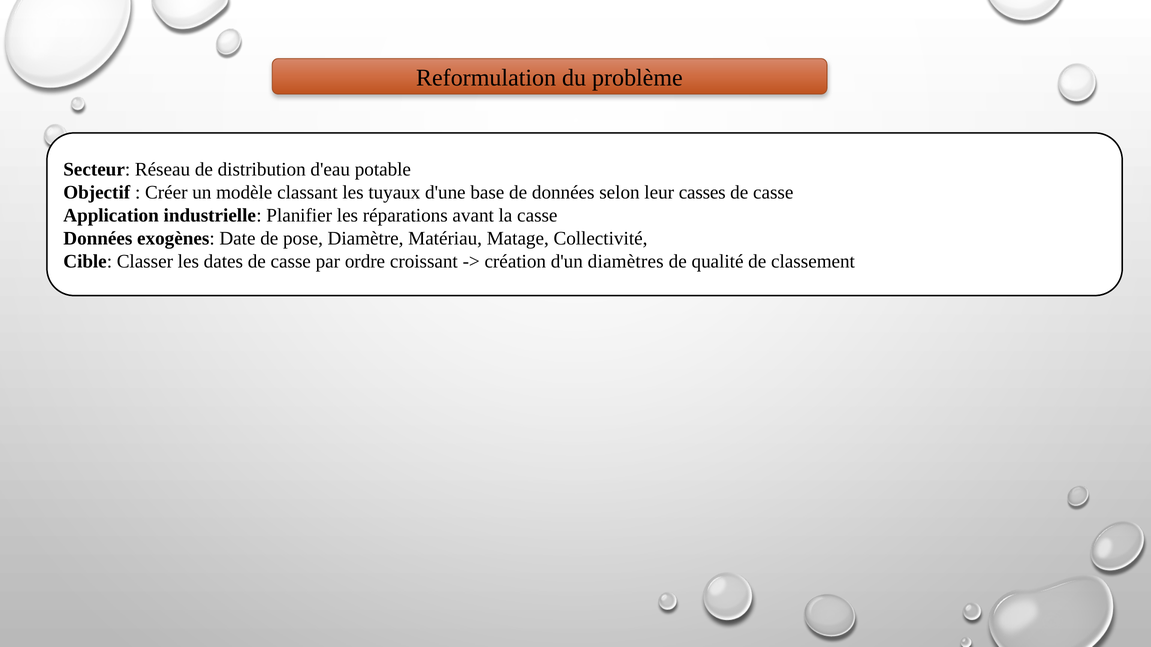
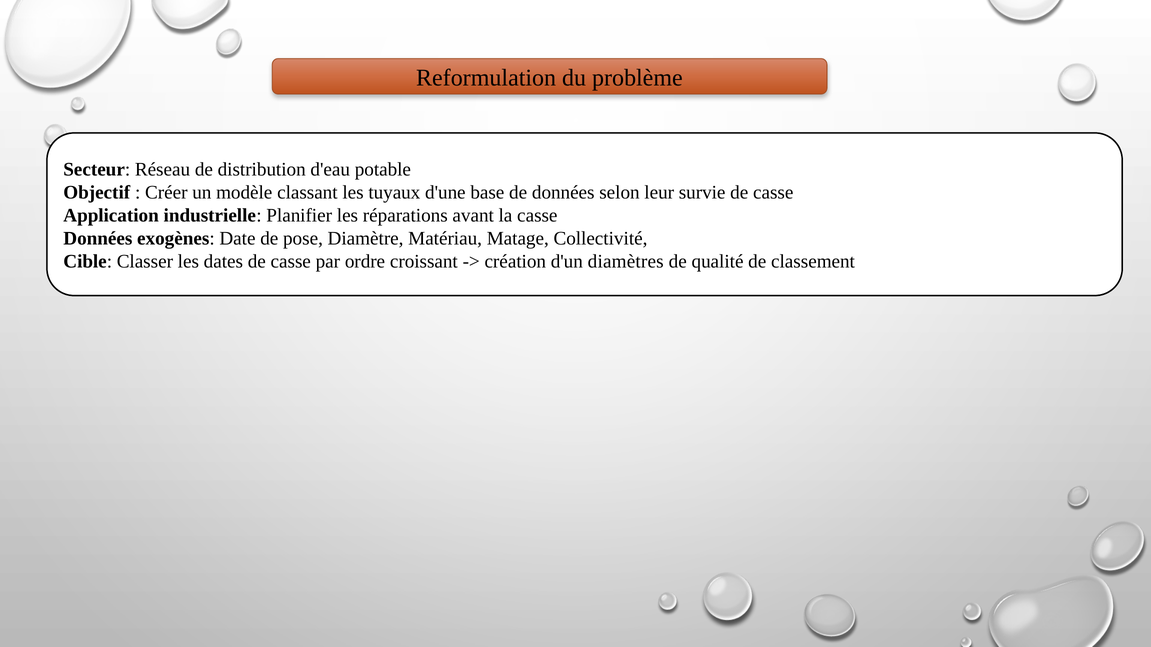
casses: casses -> survie
